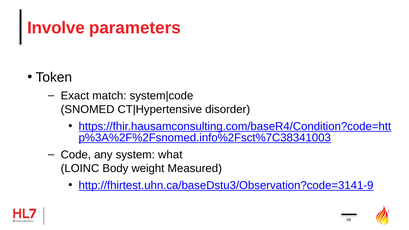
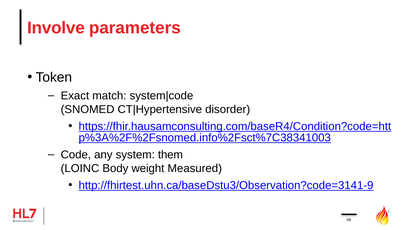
what: what -> them
